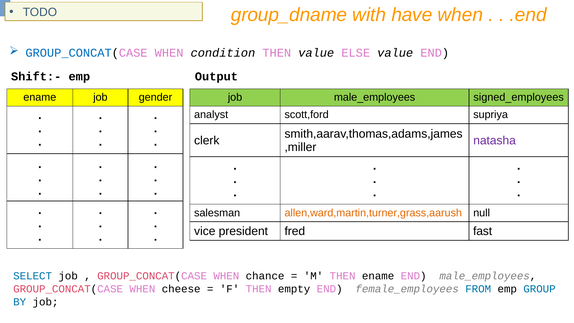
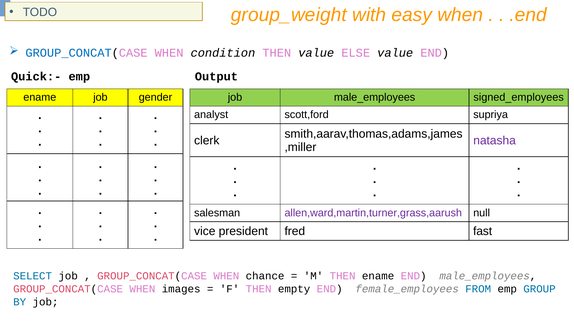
group_dname: group_dname -> group_weight
have: have -> easy
Shift:-: Shift:- -> Quick:-
allen,ward,martin,turner,grass,aarush colour: orange -> purple
cheese: cheese -> images
